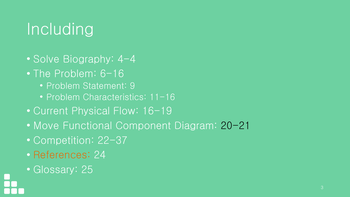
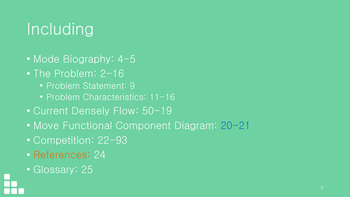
Solve: Solve -> Mode
4-4: 4-4 -> 4-5
6-16: 6-16 -> 2-16
Physical: Physical -> Densely
16-19: 16-19 -> 50-19
20-21 colour: black -> blue
22-37: 22-37 -> 22-93
